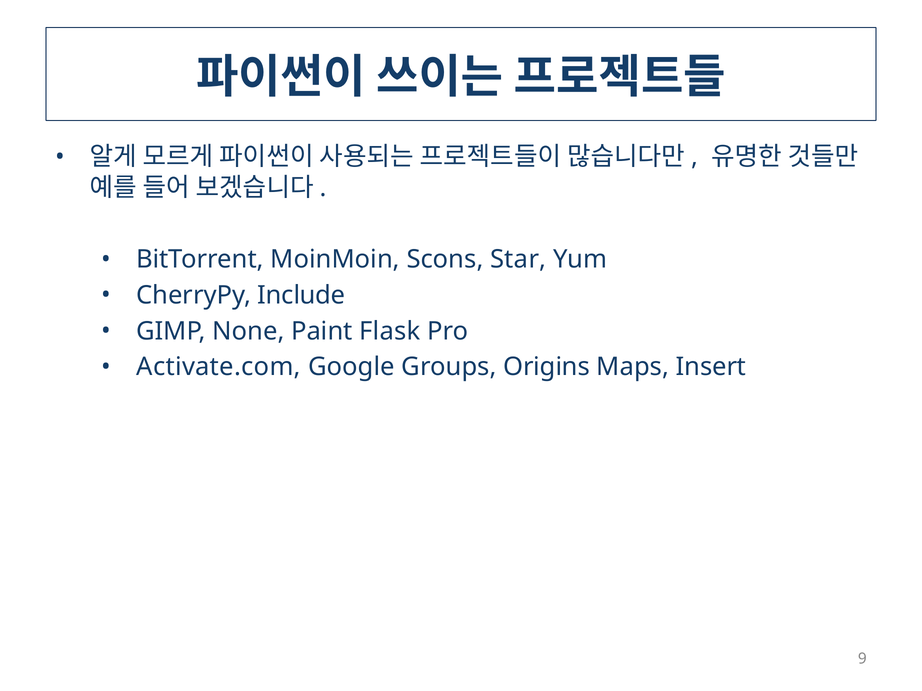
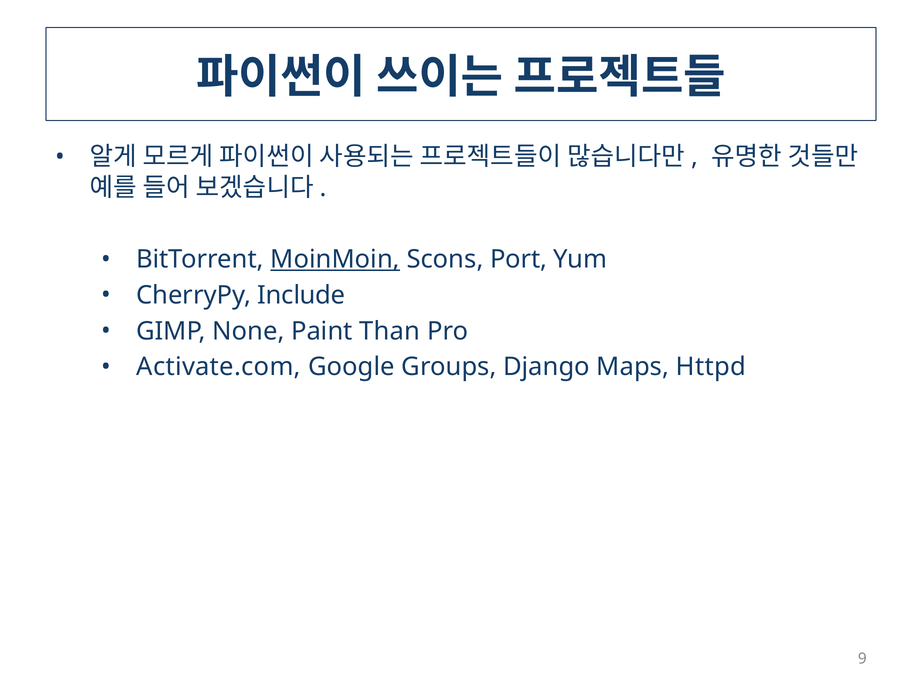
MoinMoin underline: none -> present
Star: Star -> Port
Flask: Flask -> Than
Origins: Origins -> Django
Insert: Insert -> Httpd
